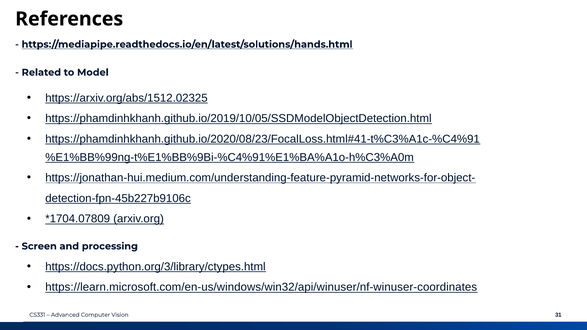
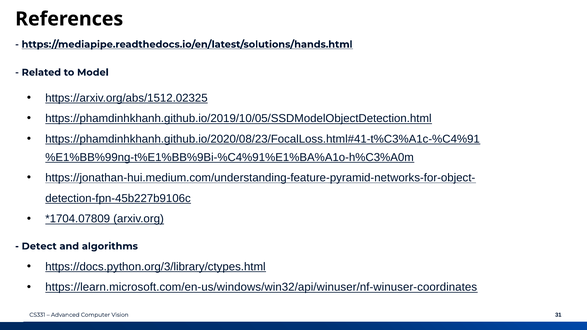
Screen: Screen -> Detect
processing: processing -> algorithms
